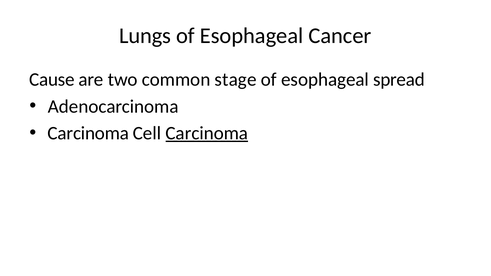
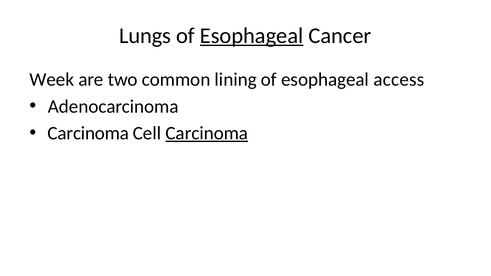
Esophageal at (252, 36) underline: none -> present
Cause: Cause -> Week
stage: stage -> lining
spread: spread -> access
